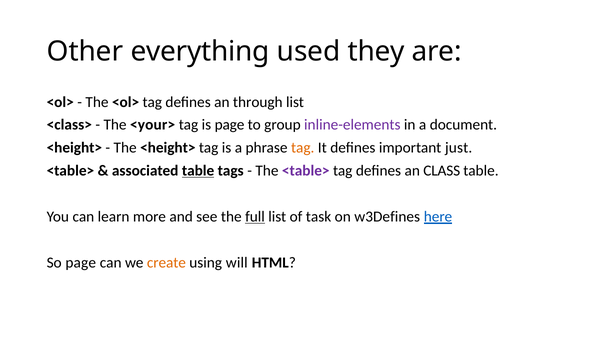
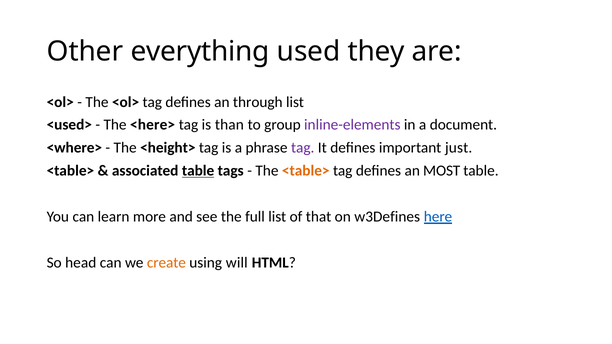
<class>: <class> -> <used>
<your>: <your> -> <here>
is page: page -> than
<height> at (74, 148): <height> -> <where>
tag at (303, 148) colour: orange -> purple
<table> at (306, 171) colour: purple -> orange
CLASS: CLASS -> MOST
full underline: present -> none
task: task -> that
So page: page -> head
